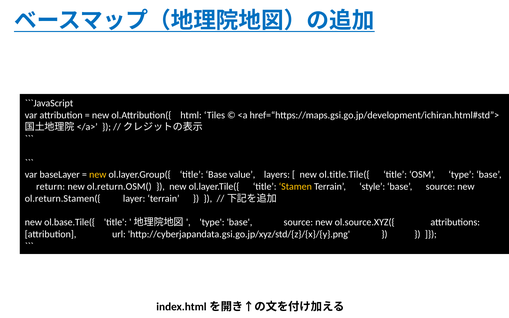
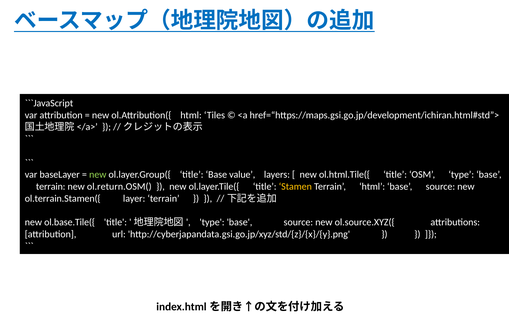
new at (98, 175) colour: yellow -> light green
ol.title.Tile({: ol.title.Tile({ -> ol.html.Tile({
return at (51, 187): return -> terrain
Terrain style: style -> html
ol.return.Stamen({: ol.return.Stamen({ -> ol.terrain.Stamen({
